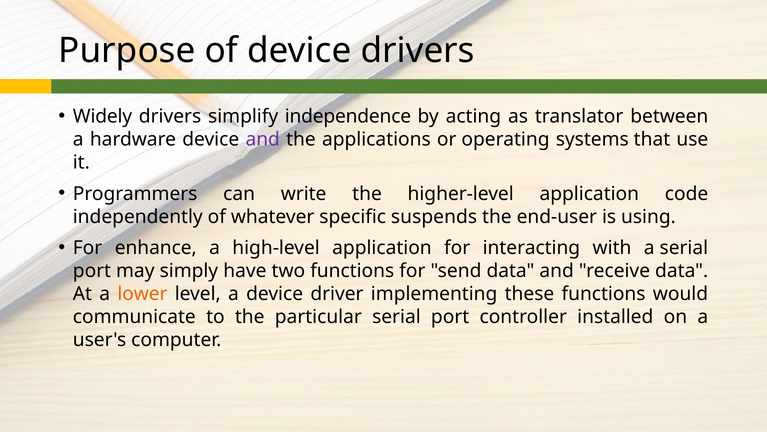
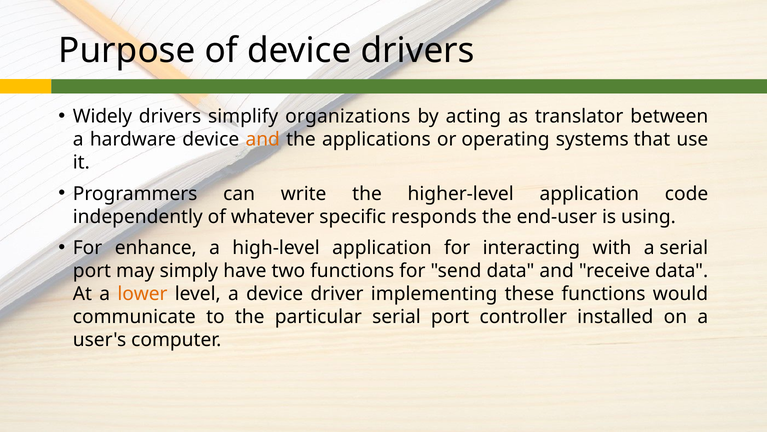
independence: independence -> organizations
and at (263, 139) colour: purple -> orange
suspends: suspends -> responds
